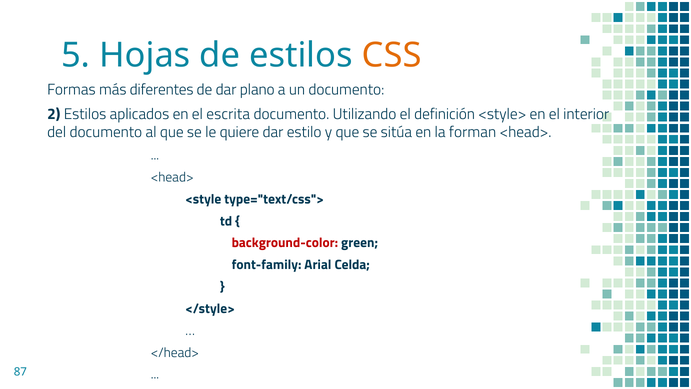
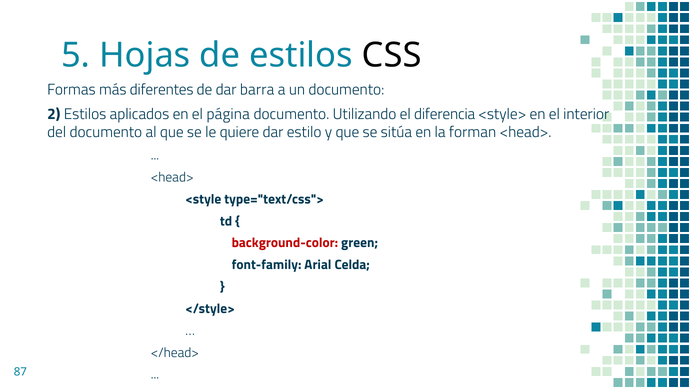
CSS colour: orange -> black
plano: plano -> barra
escrita: escrita -> página
definición: definición -> diferencia
